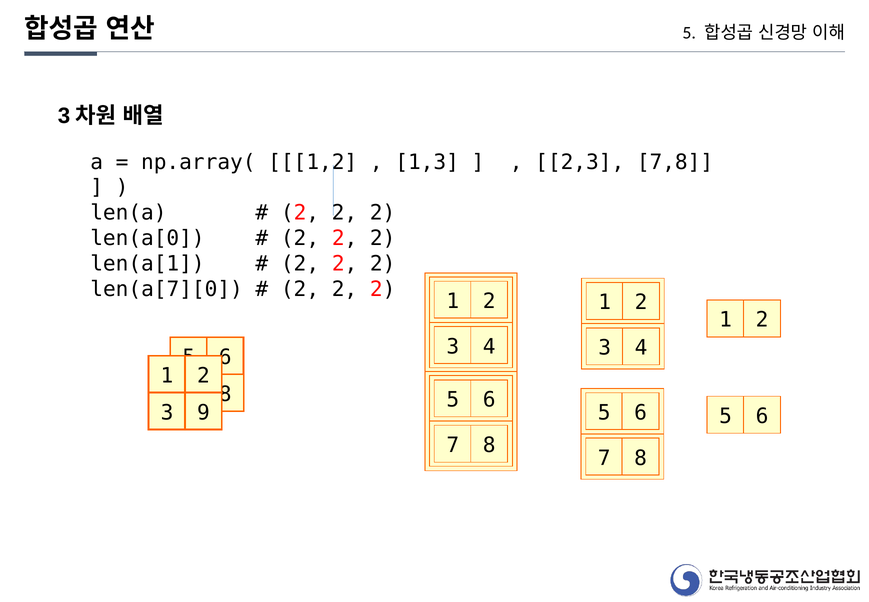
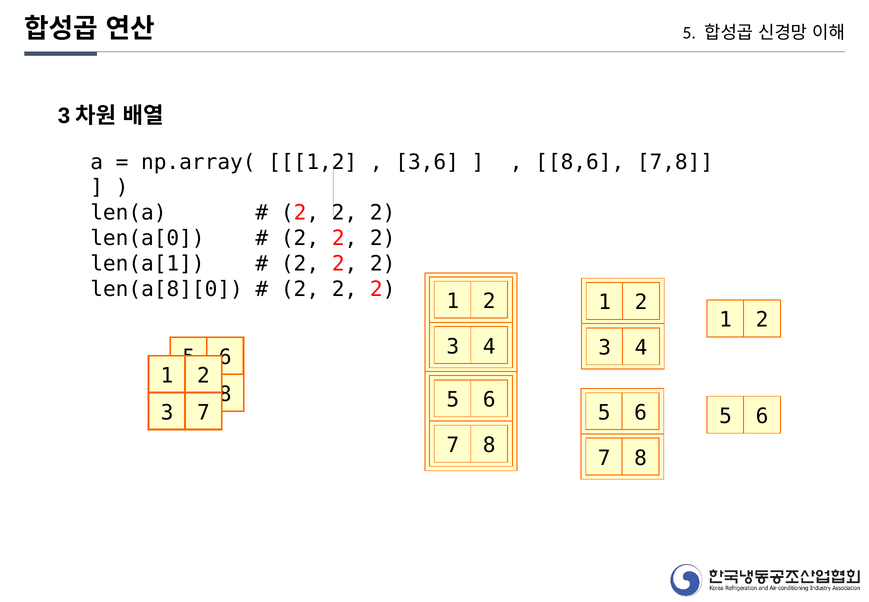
1,3: 1,3 -> 3,6
2,3: 2,3 -> 8,6
len(a[7][0: len(a[7][0 -> len(a[8][0
3 9: 9 -> 7
